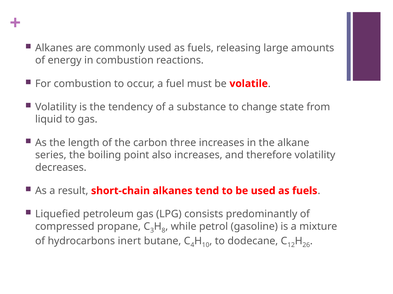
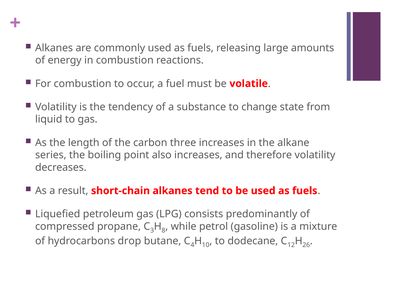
inert: inert -> drop
